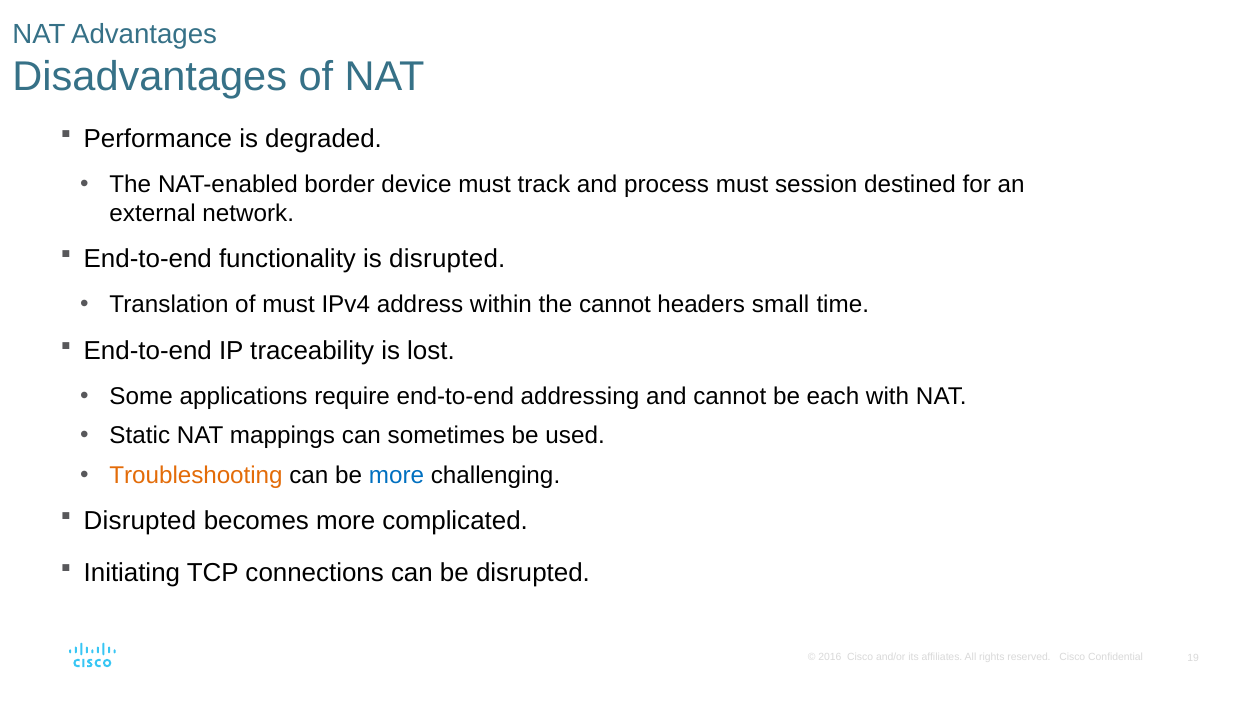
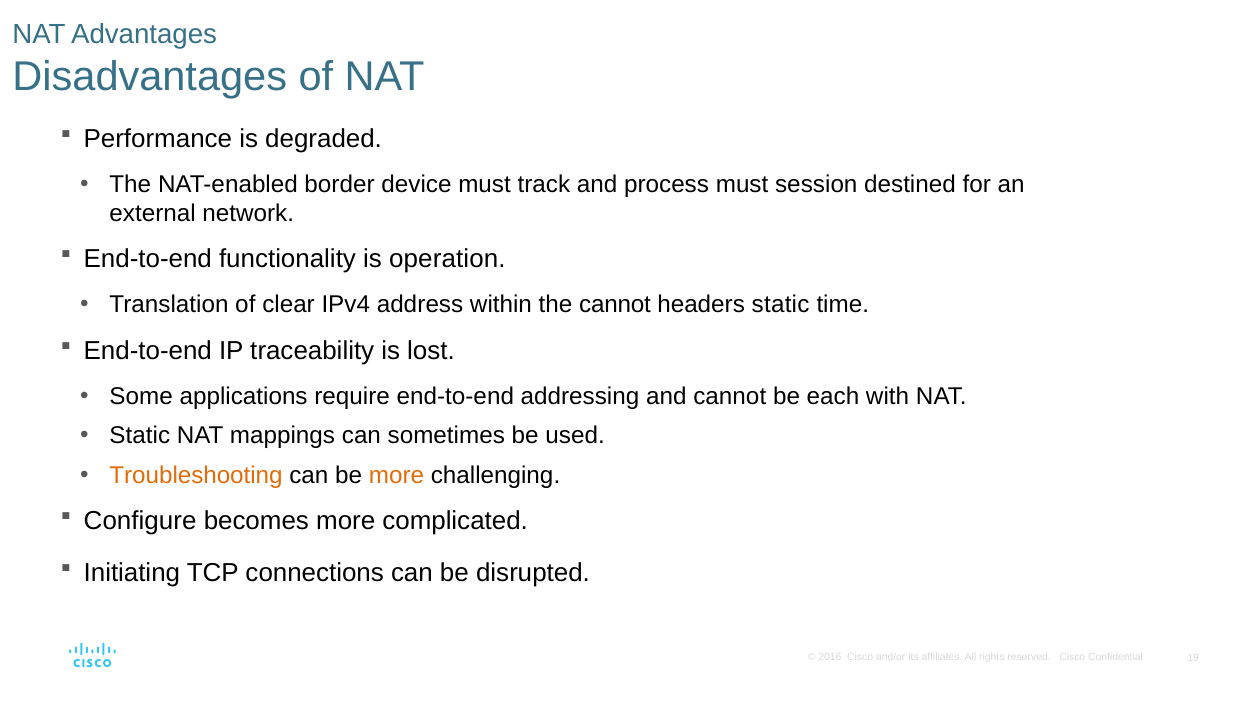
is disrupted: disrupted -> operation
of must: must -> clear
headers small: small -> static
more at (396, 475) colour: blue -> orange
Disrupted at (140, 521): Disrupted -> Configure
